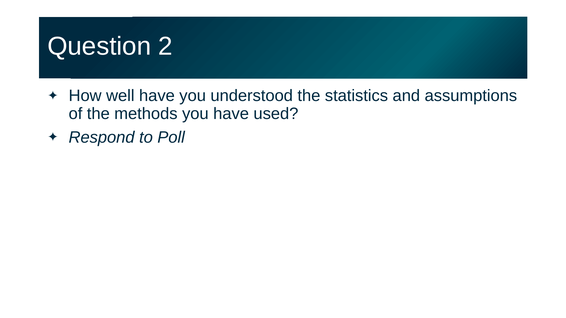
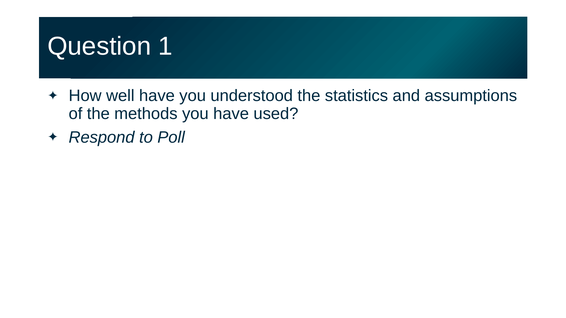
2: 2 -> 1
